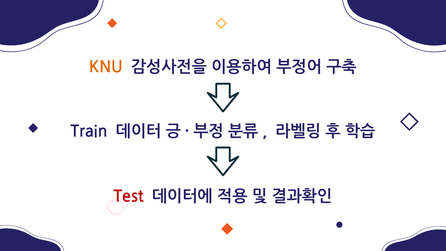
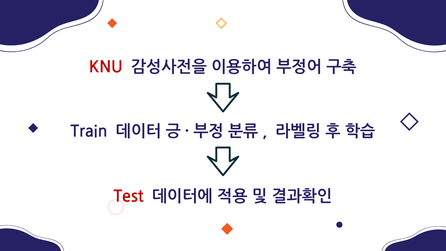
KNU colour: orange -> red
